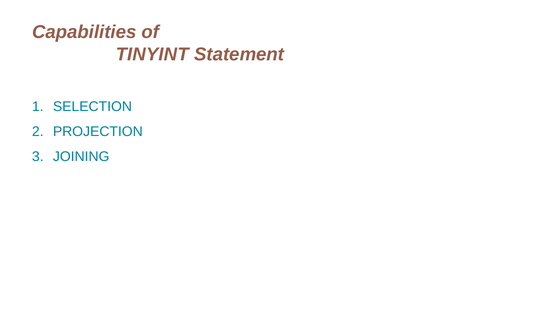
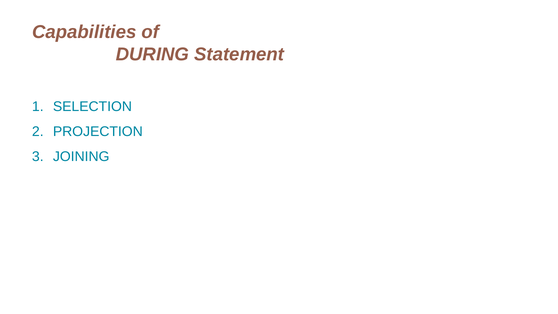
TINYINT: TINYINT -> DURING
